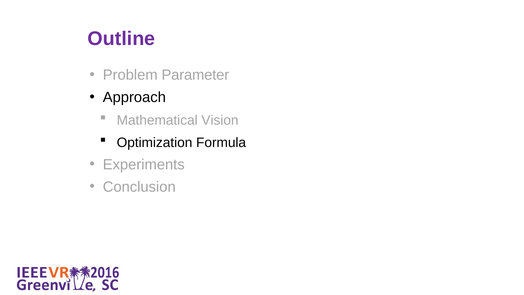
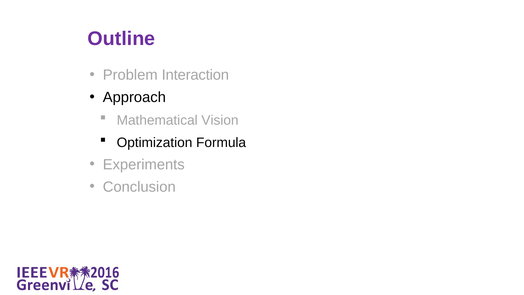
Parameter: Parameter -> Interaction
